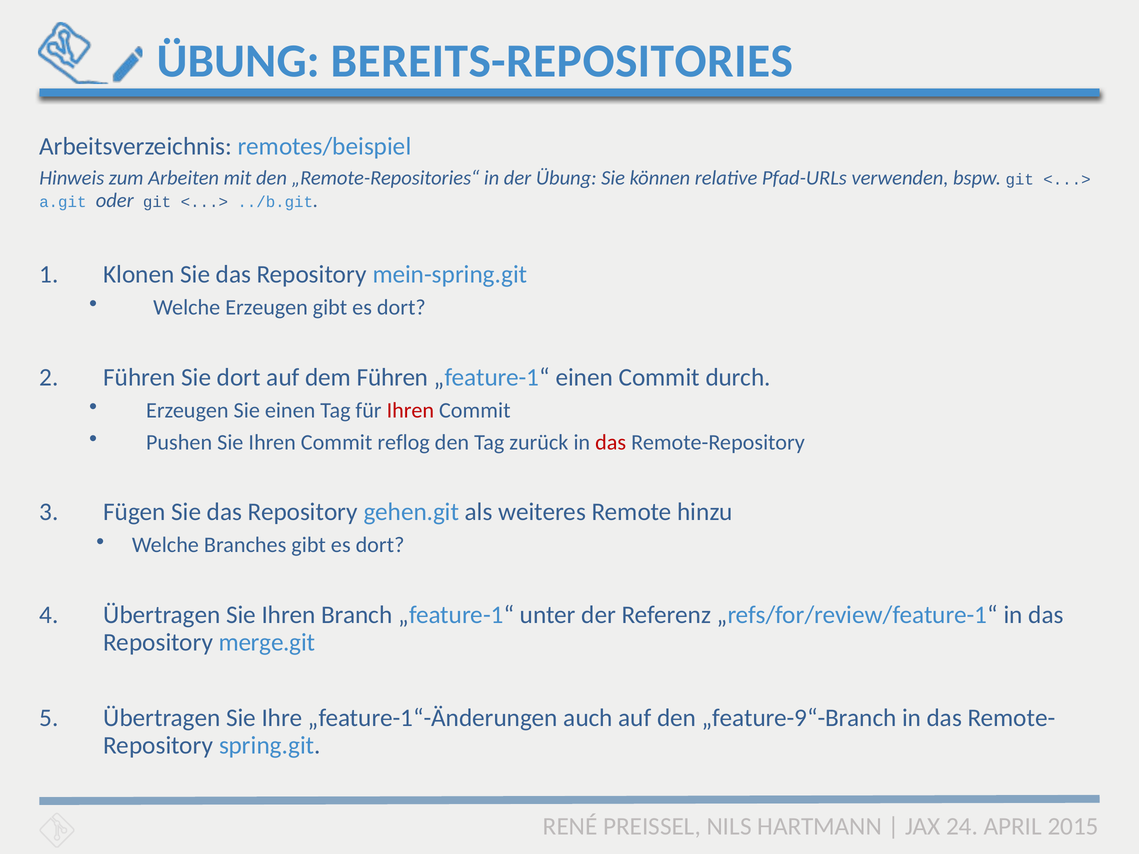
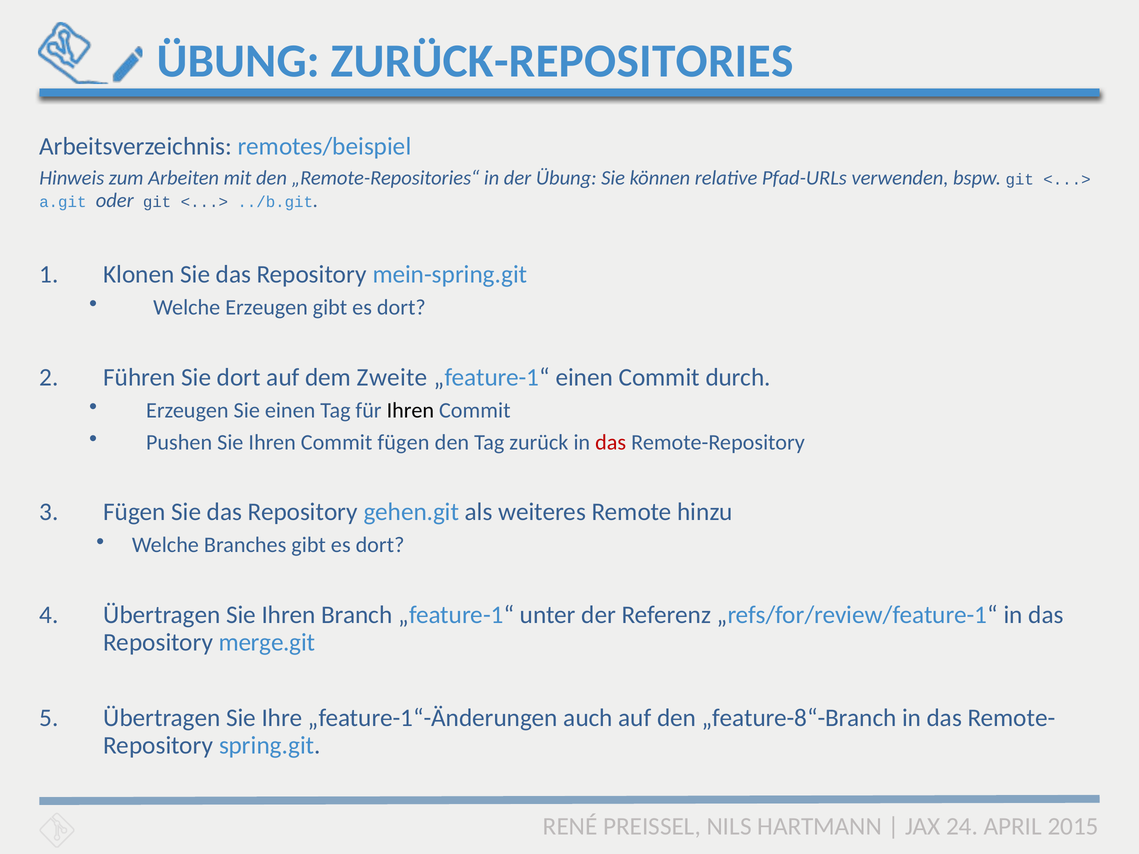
BEREITS-REPOSITORIES: BEREITS-REPOSITORIES -> ZURÜCK-REPOSITORIES
dem Führen: Führen -> Zweite
Ihren at (410, 410) colour: red -> black
Commit reflog: reflog -> fügen
„feature-9“-Branch: „feature-9“-Branch -> „feature-8“-Branch
